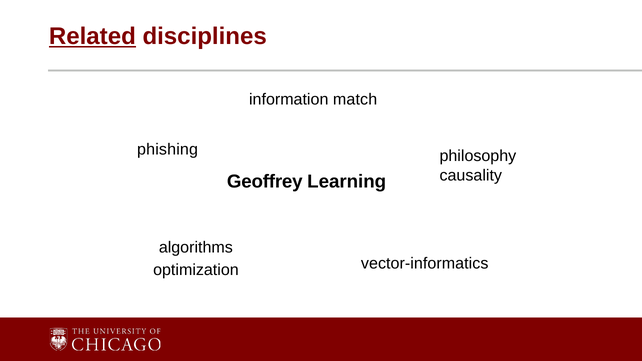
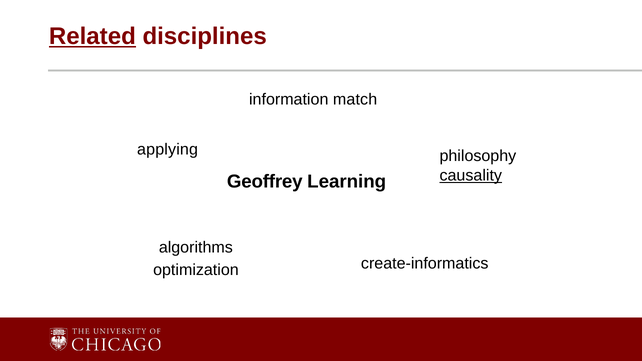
phishing: phishing -> applying
causality underline: none -> present
vector-informatics: vector-informatics -> create-informatics
